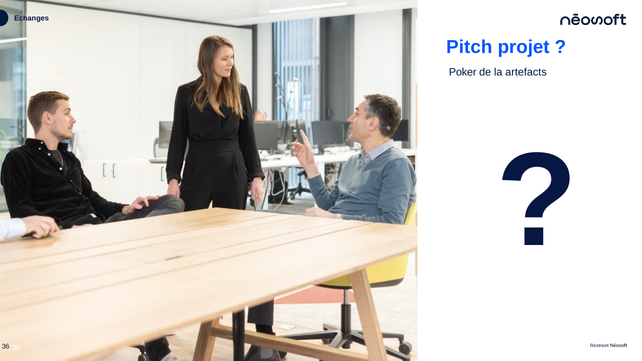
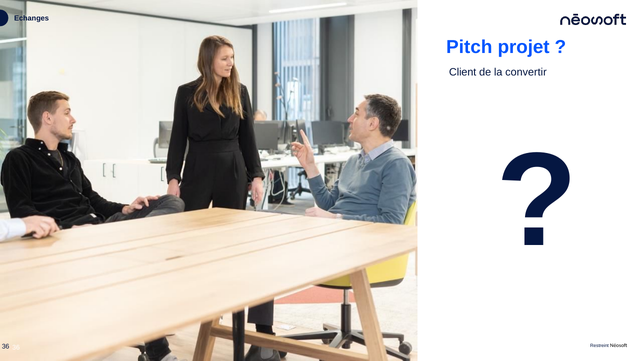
Poker: Poker -> Client
artefacts: artefacts -> convertir
